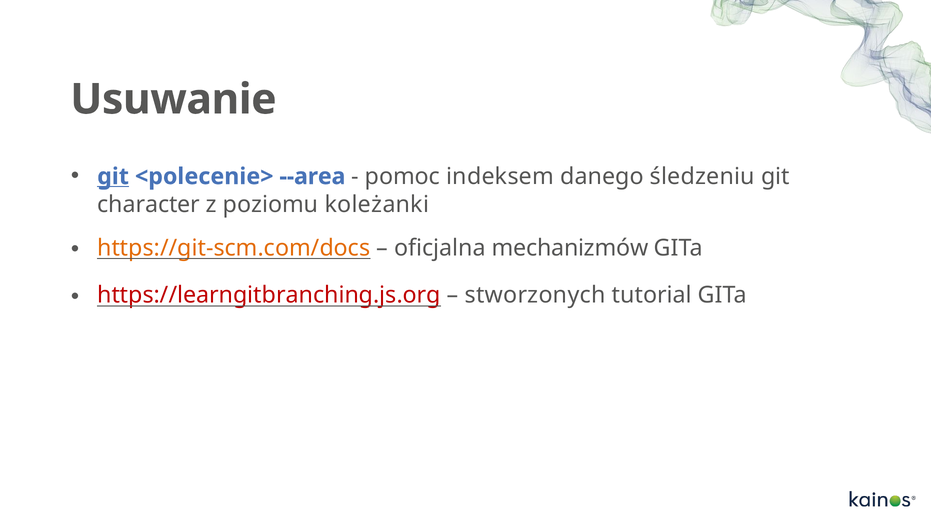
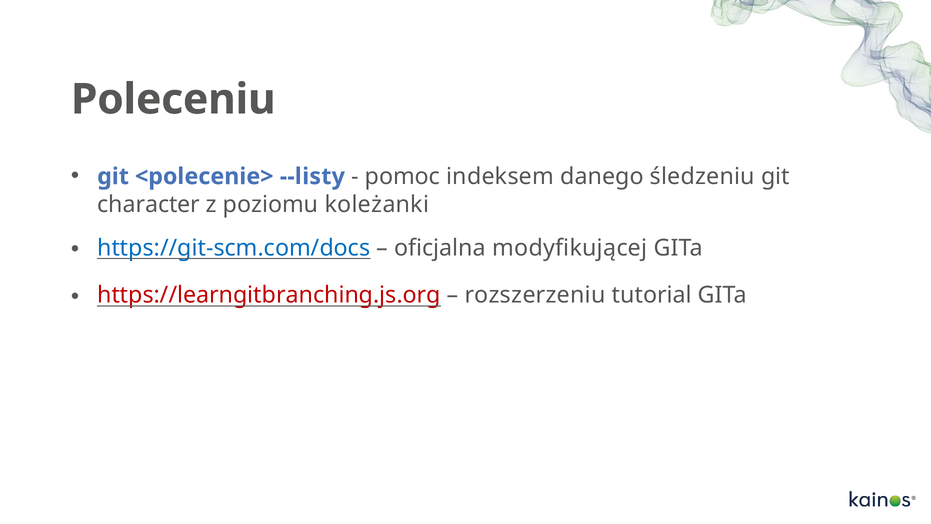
Usuwanie: Usuwanie -> Poleceniu
git at (113, 176) underline: present -> none
--area: --area -> --listy
https://git-scm.com/docs colour: orange -> blue
mechanizmów: mechanizmów -> modyfikującej
stworzonych: stworzonych -> rozszerzeniu
